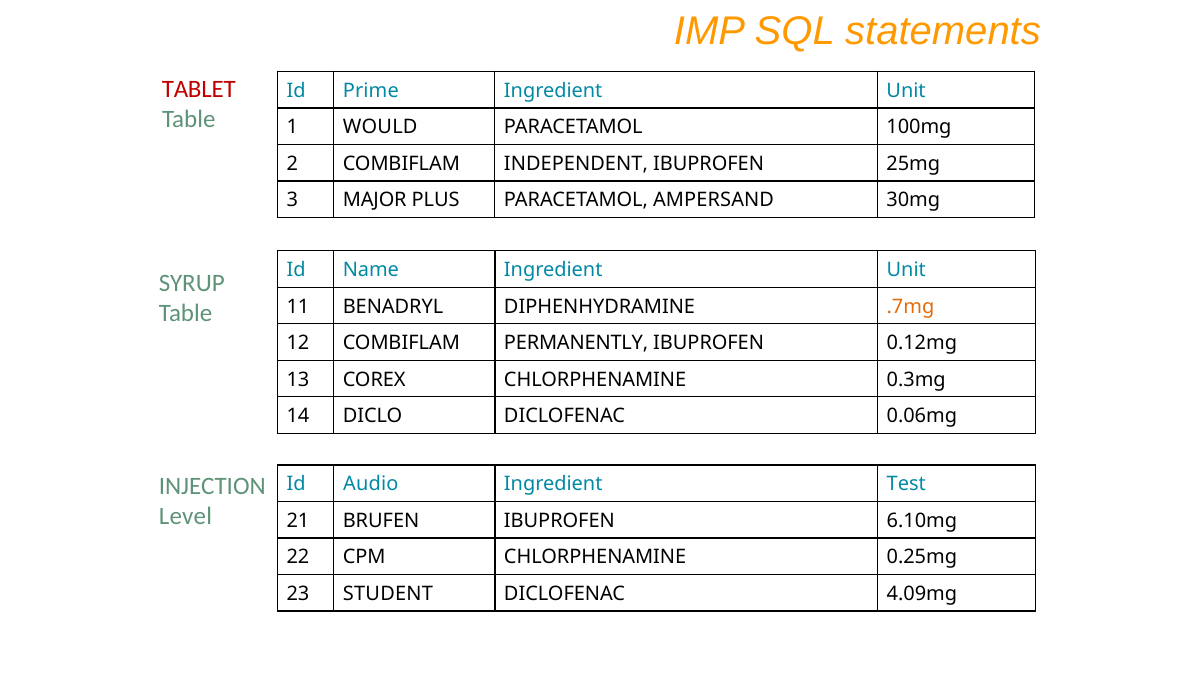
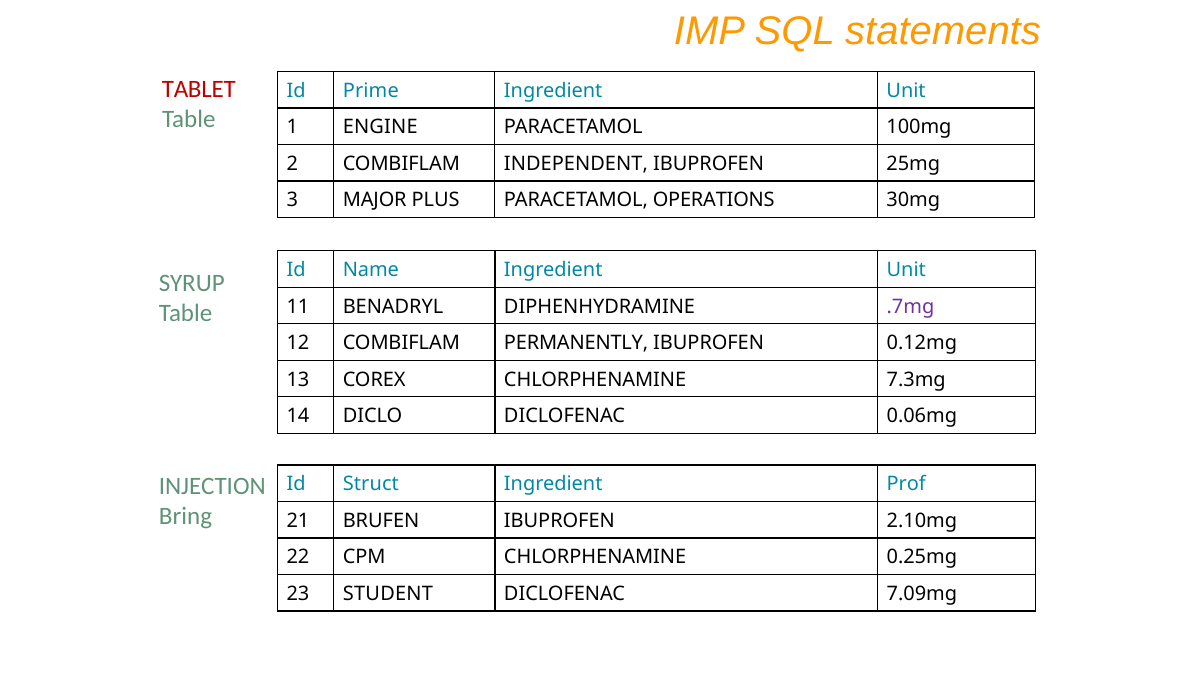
WOULD: WOULD -> ENGINE
AMPERSAND: AMPERSAND -> OPERATIONS
.7mg colour: orange -> purple
0.3mg: 0.3mg -> 7.3mg
Audio: Audio -> Struct
Test: Test -> Prof
Level: Level -> Bring
6.10mg: 6.10mg -> 2.10mg
4.09mg: 4.09mg -> 7.09mg
